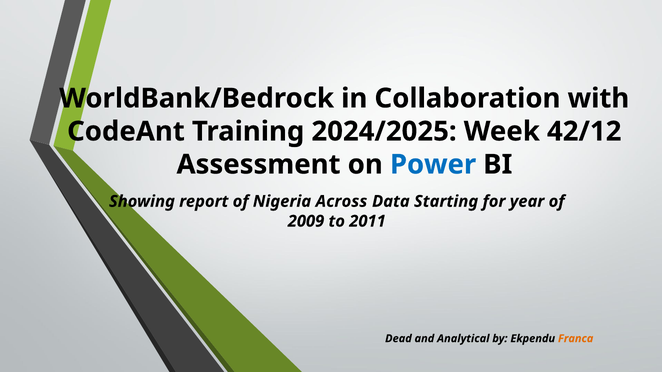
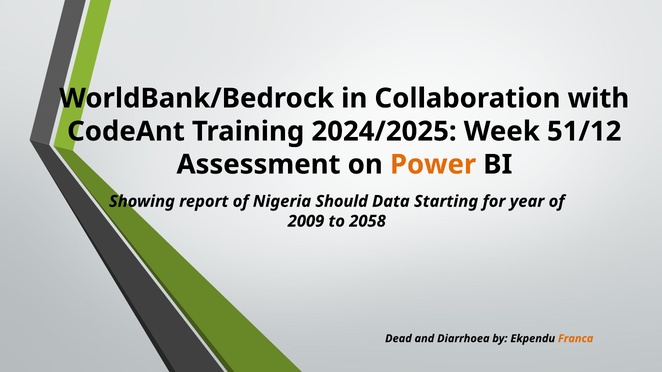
42/12: 42/12 -> 51/12
Power colour: blue -> orange
Across: Across -> Should
2011: 2011 -> 2058
Analytical: Analytical -> Diarrhoea
